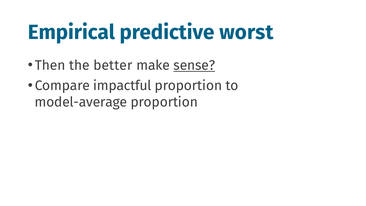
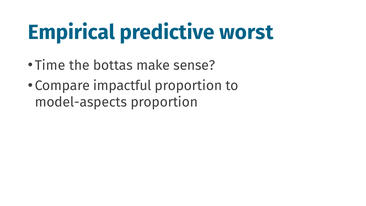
Then: Then -> Time
better: better -> bottas
sense underline: present -> none
model-average: model-average -> model-aspects
